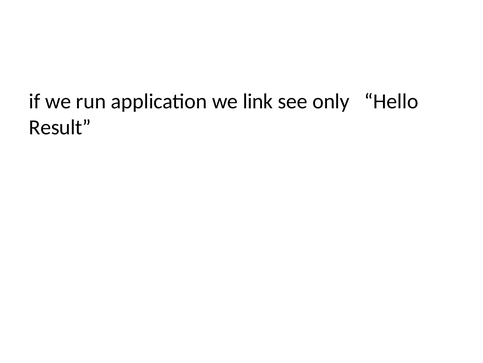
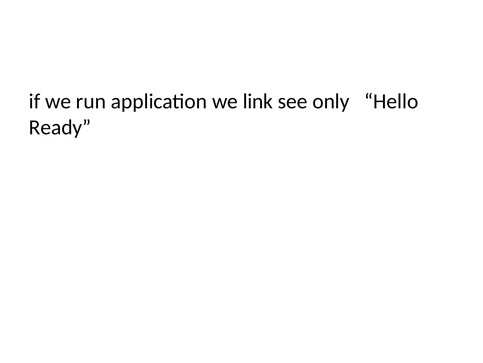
Result: Result -> Ready
